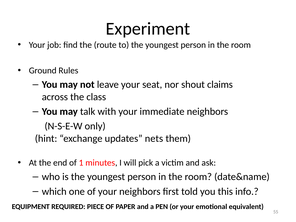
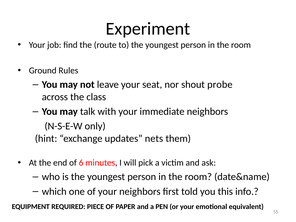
claims: claims -> probe
1: 1 -> 6
